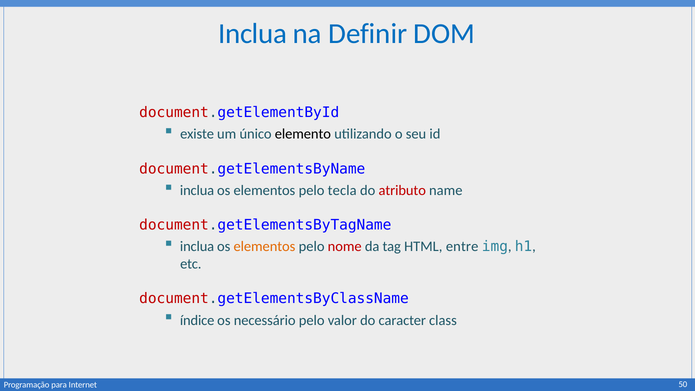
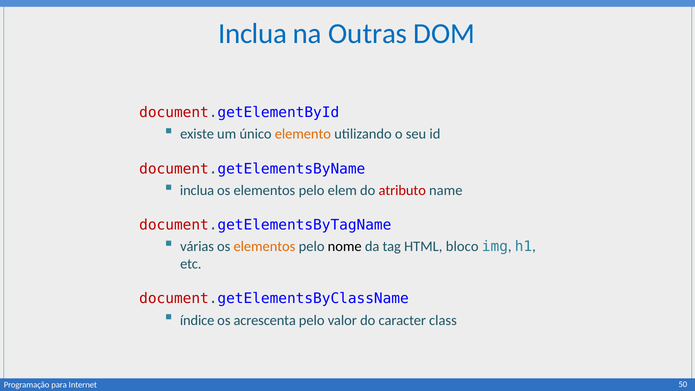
Definir: Definir -> Outras
elemento colour: black -> orange
tecla: tecla -> elem
inclua at (197, 247): inclua -> várias
nome colour: red -> black
entre: entre -> bloco
necessário: necessário -> acrescenta
